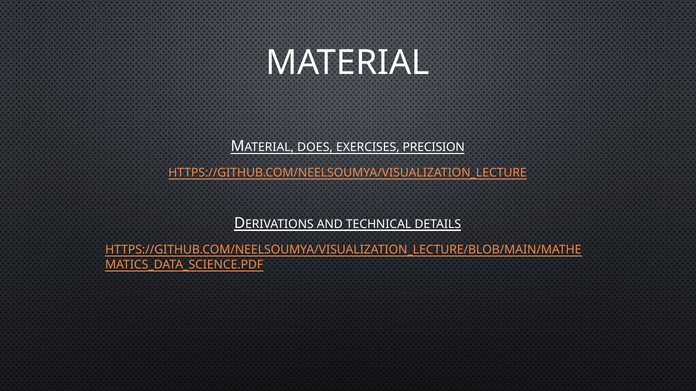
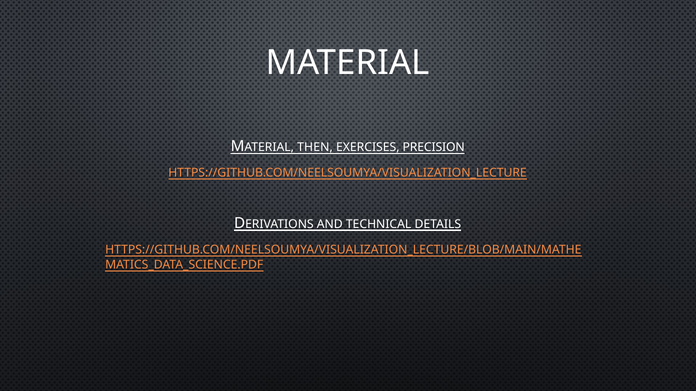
DOES: DOES -> THEN
